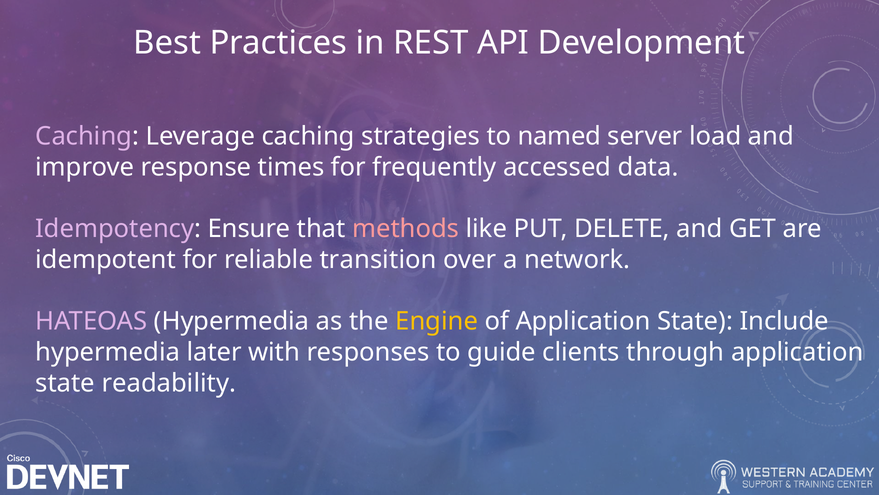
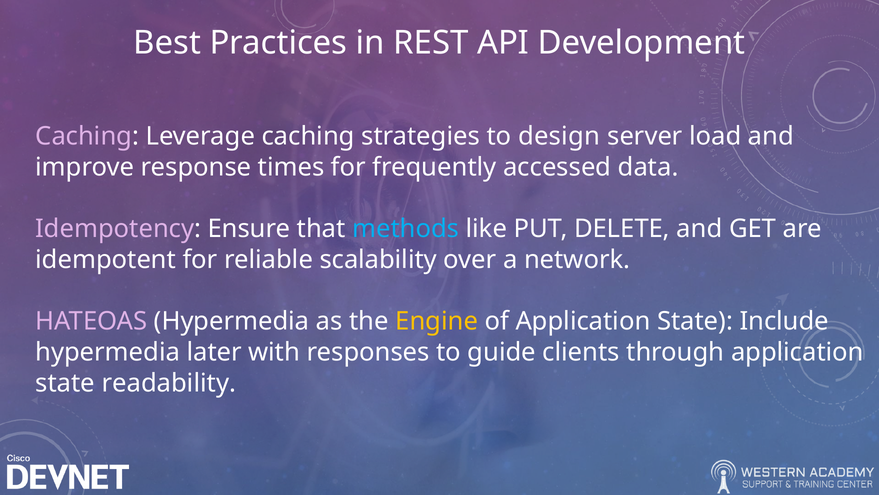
named: named -> design
methods colour: pink -> light blue
transition: transition -> scalability
